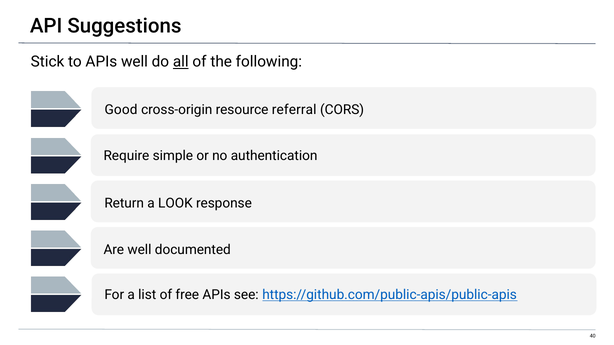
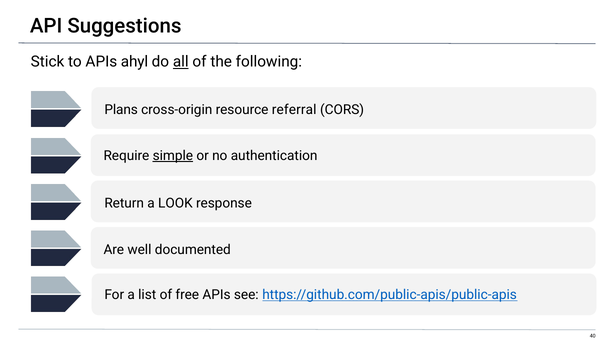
APIs well: well -> ahyl
Good: Good -> Plans
simple underline: none -> present
